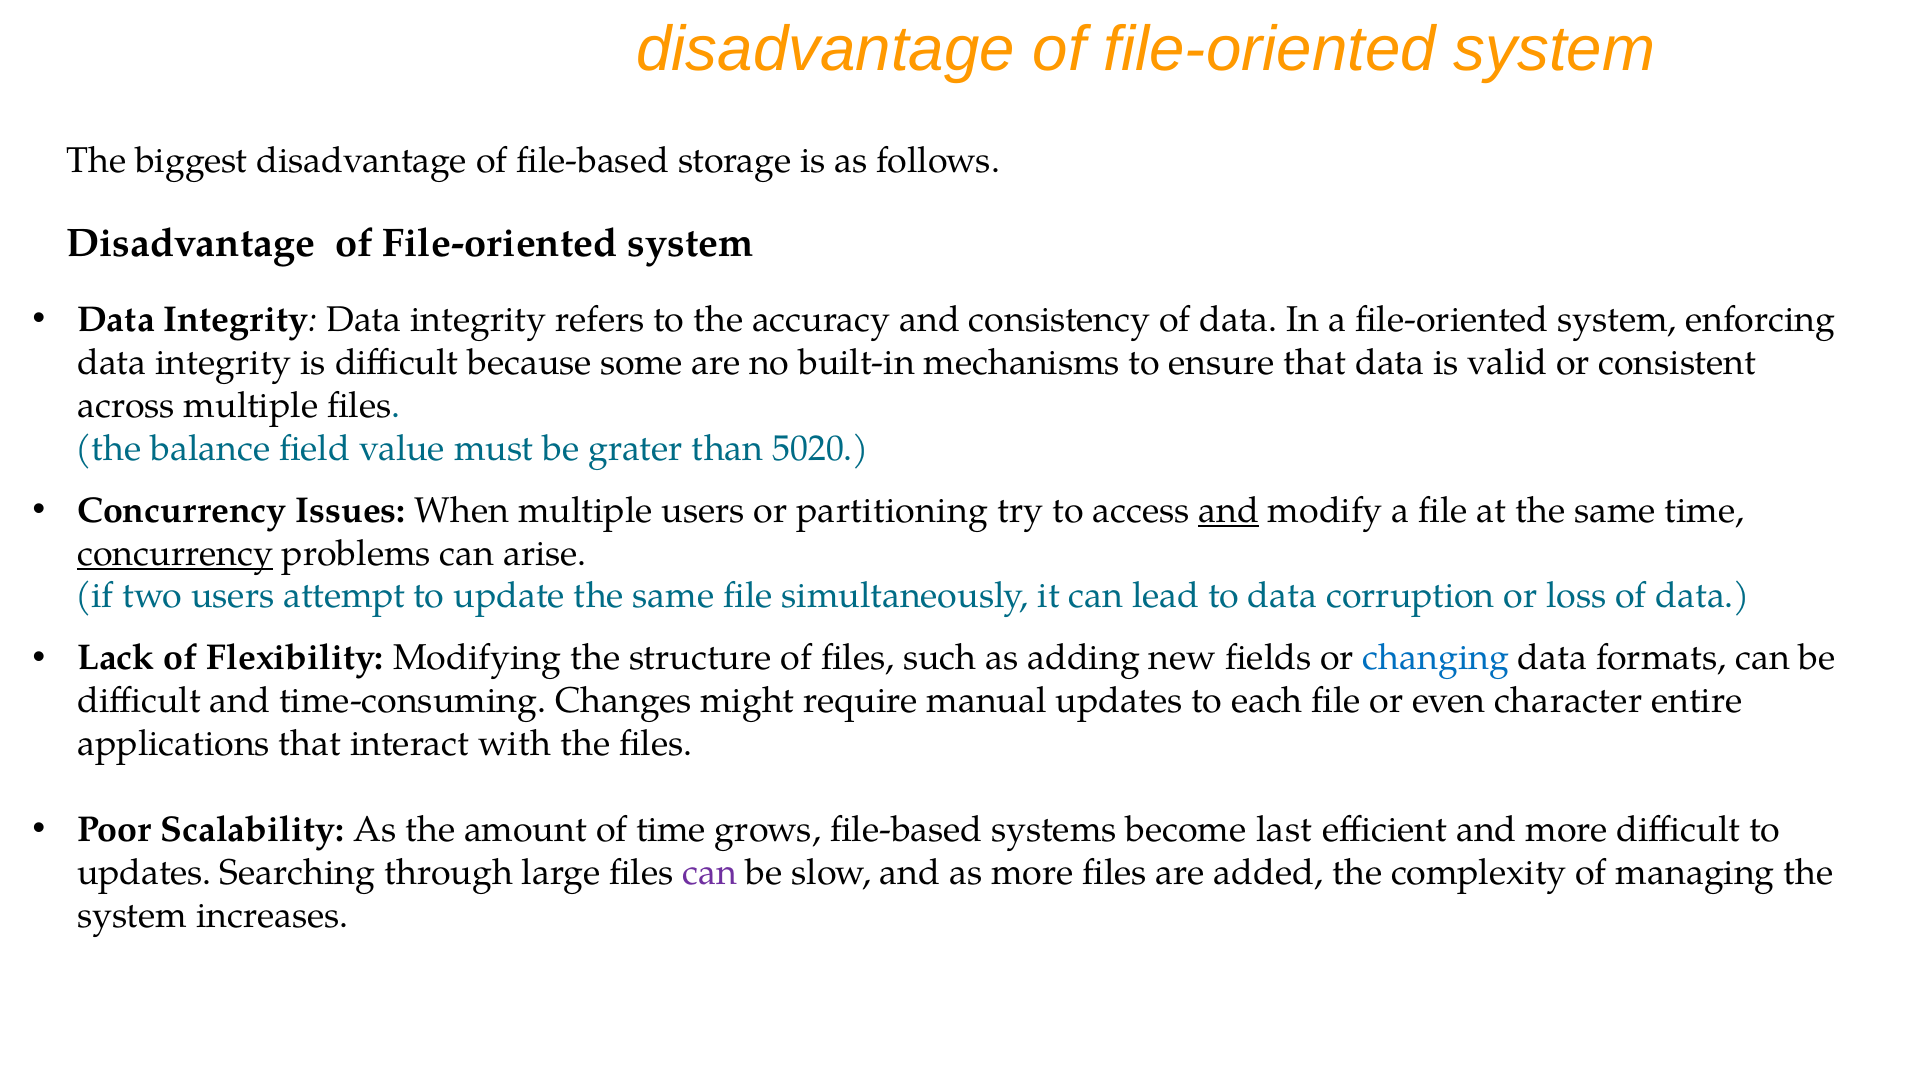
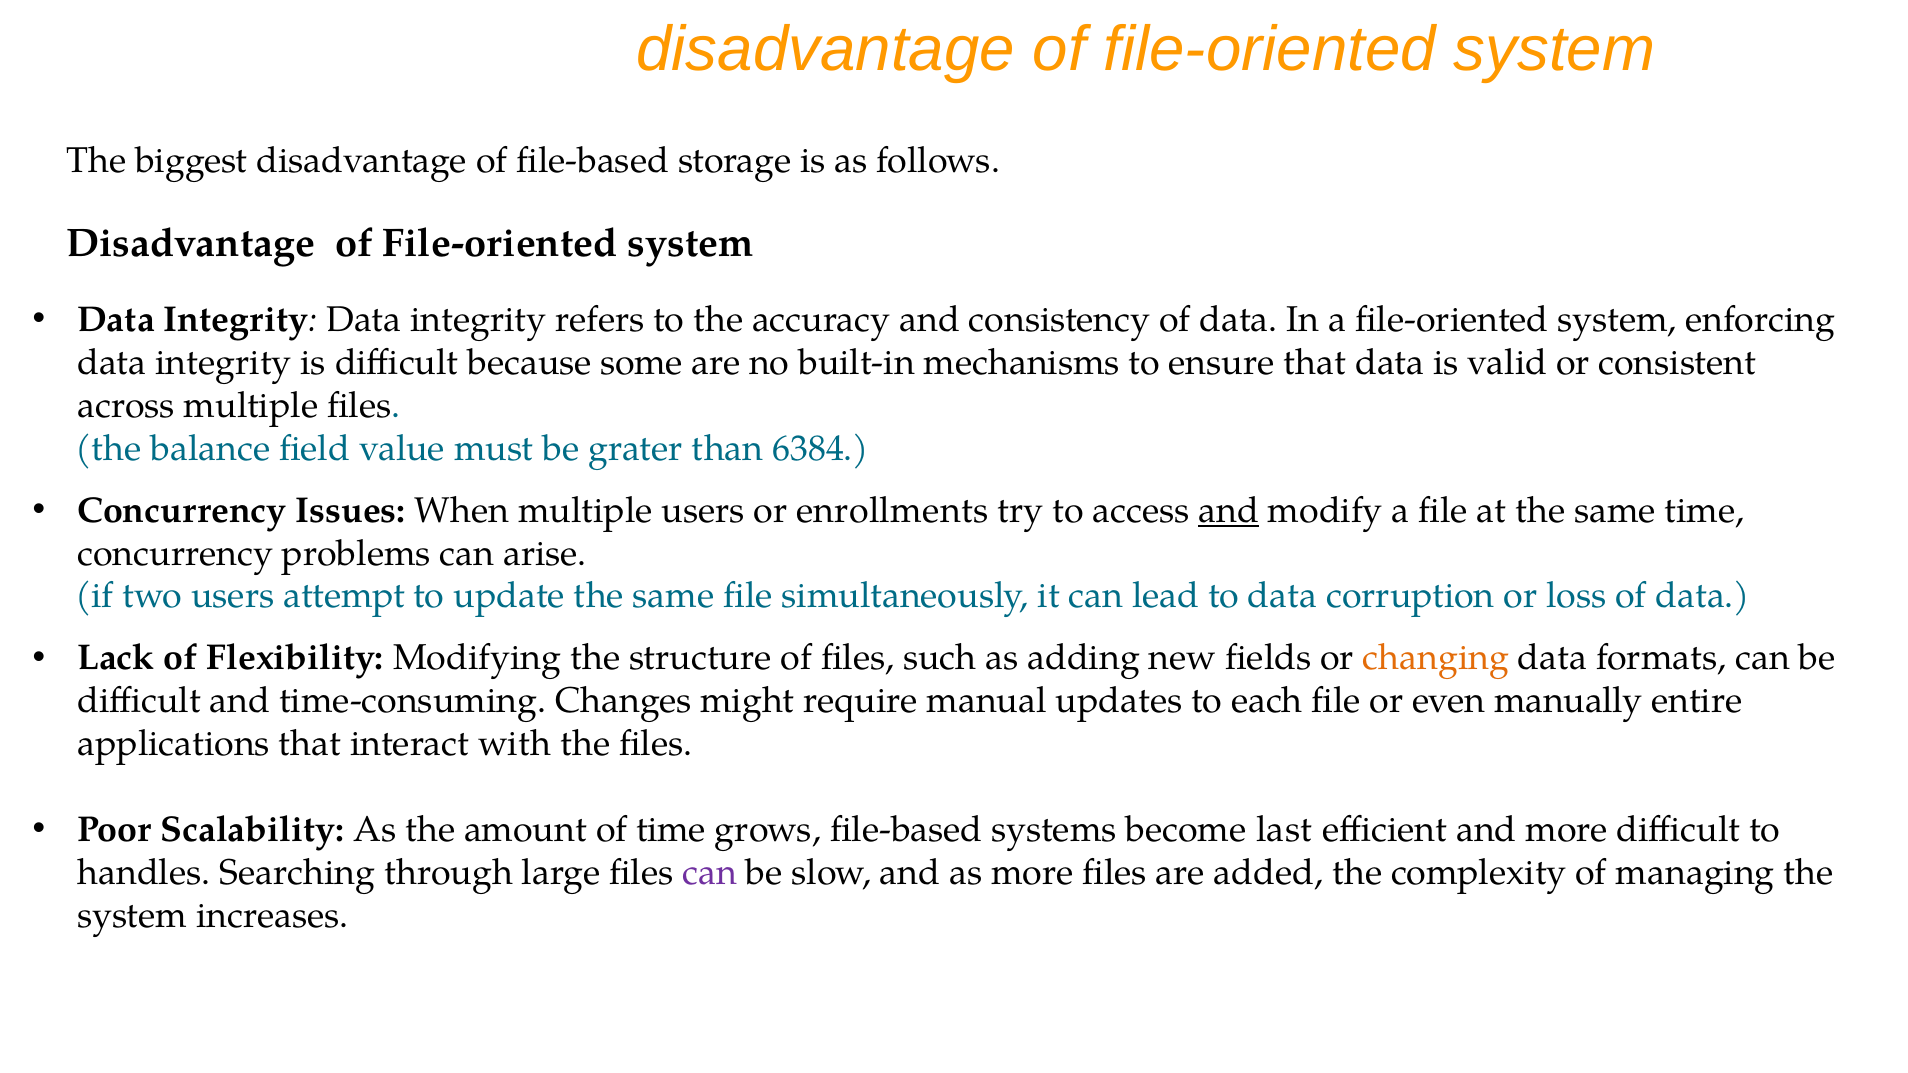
5020: 5020 -> 6384
partitioning: partitioning -> enrollments
concurrency at (175, 553) underline: present -> none
changing colour: blue -> orange
character: character -> manually
updates at (144, 873): updates -> handles
